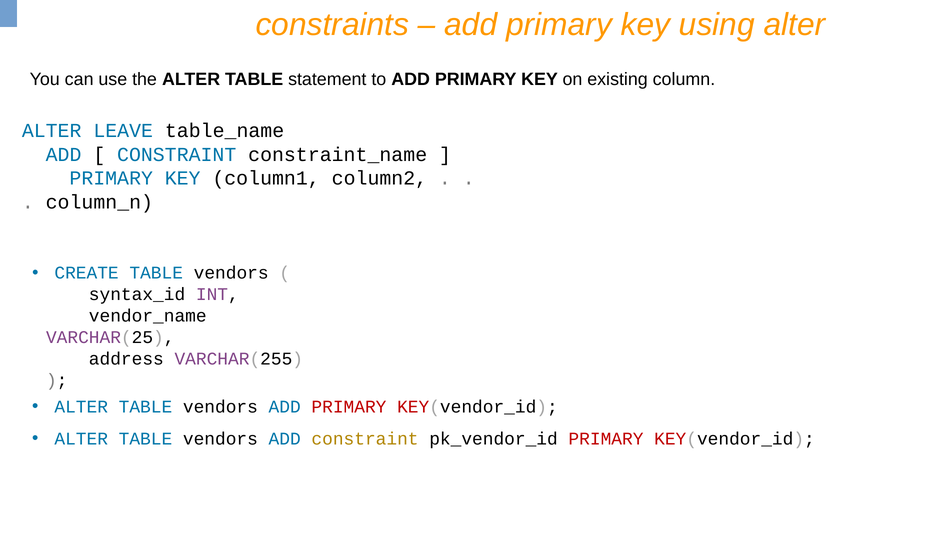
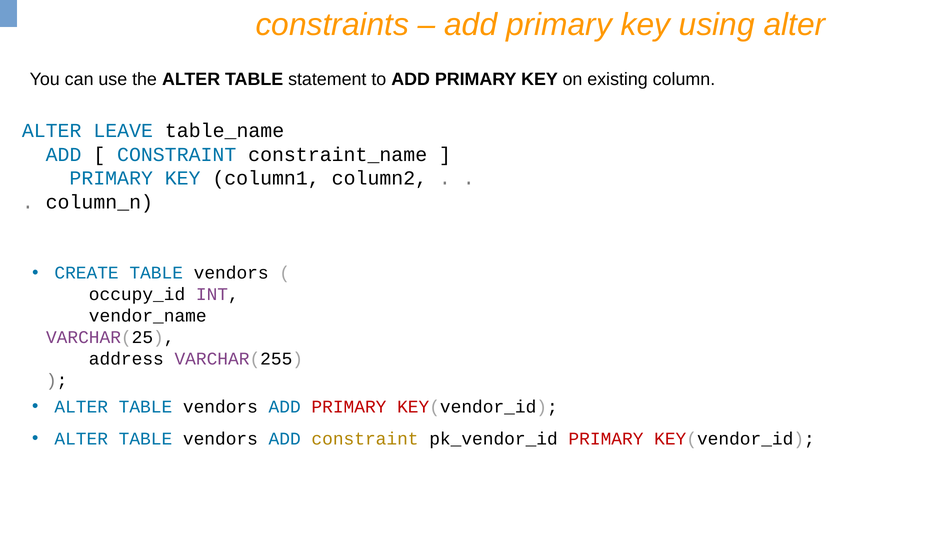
syntax_id: syntax_id -> occupy_id
